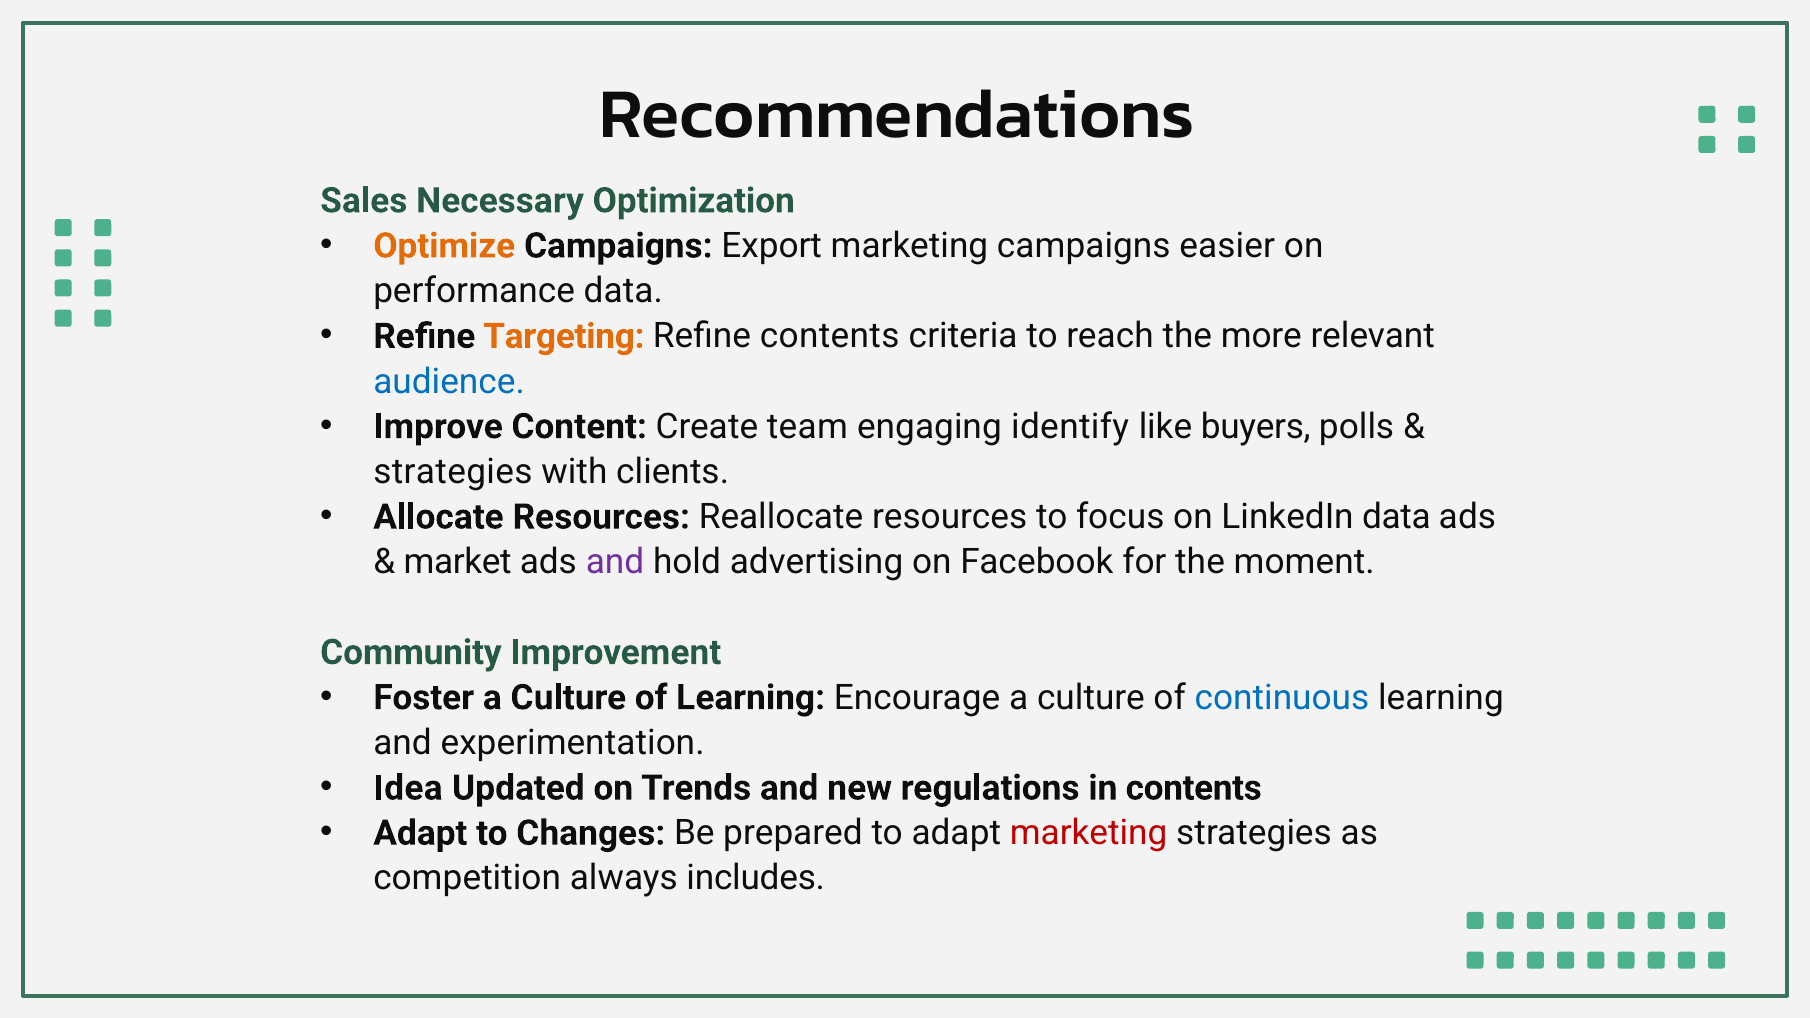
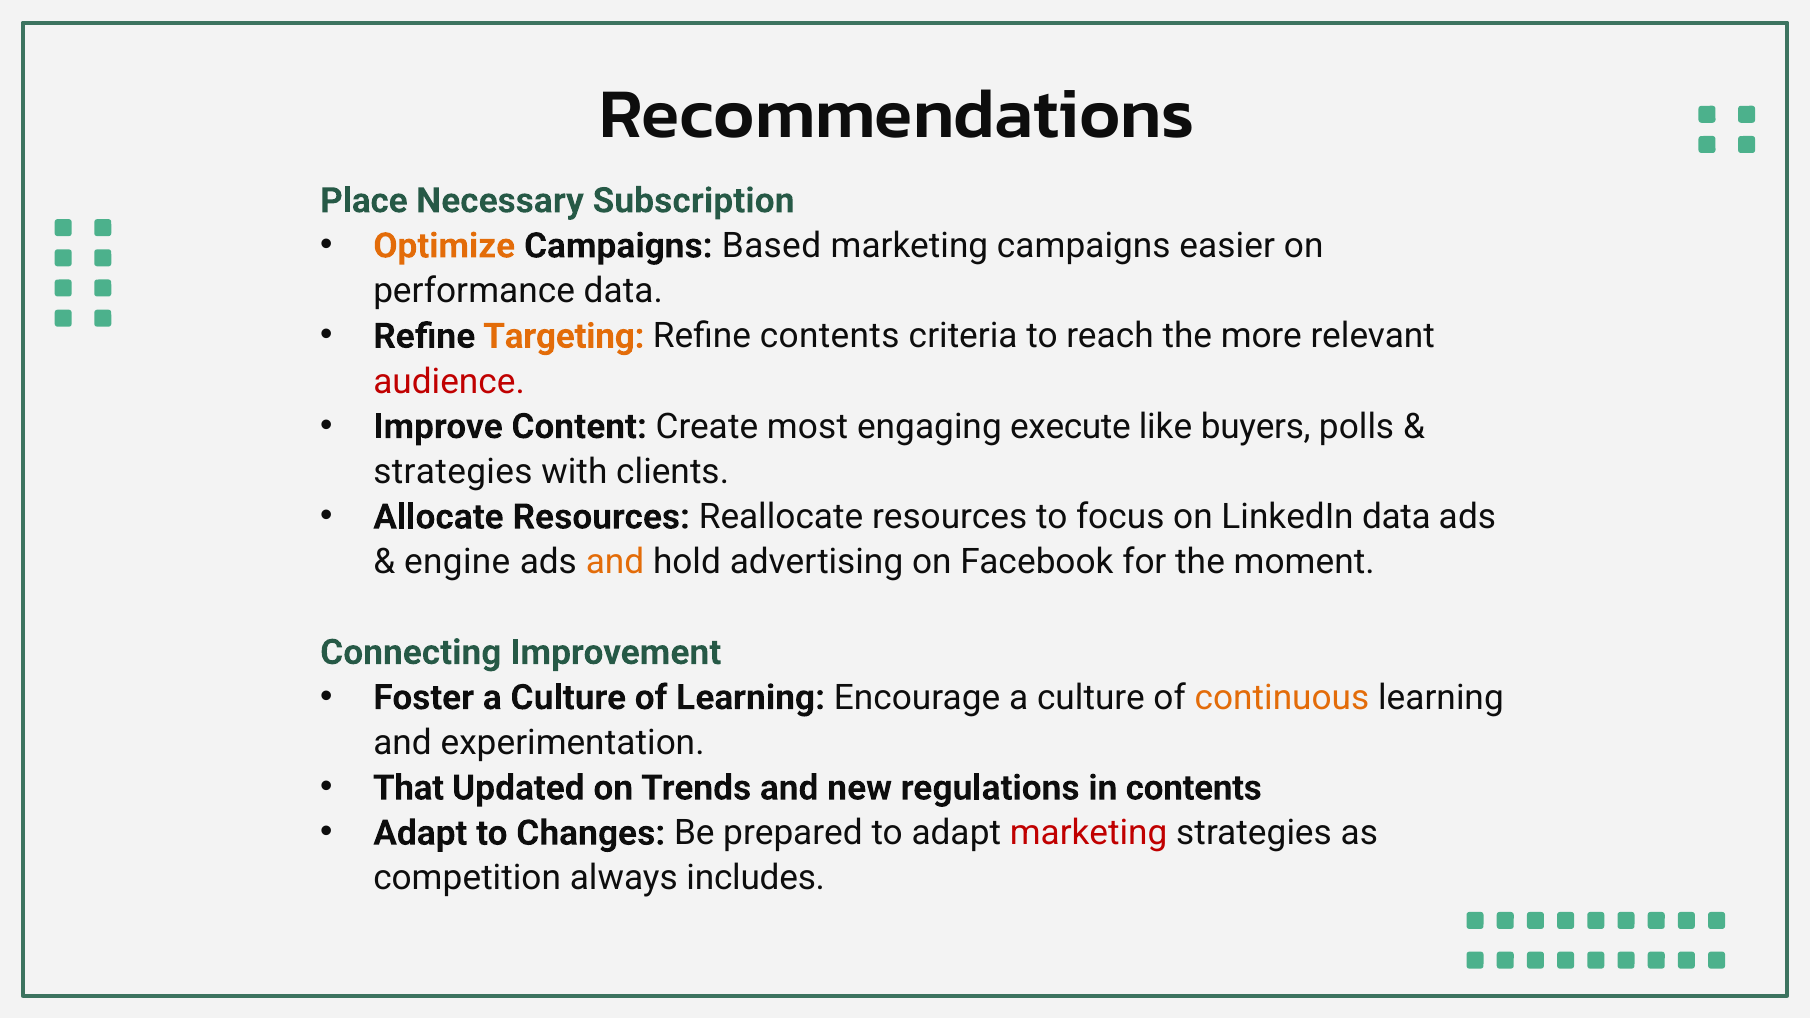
Sales: Sales -> Place
Optimization: Optimization -> Subscription
Export: Export -> Based
audience colour: blue -> red
team: team -> most
identify: identify -> execute
market: market -> engine
and at (615, 562) colour: purple -> orange
Community: Community -> Connecting
continuous colour: blue -> orange
Idea: Idea -> That
